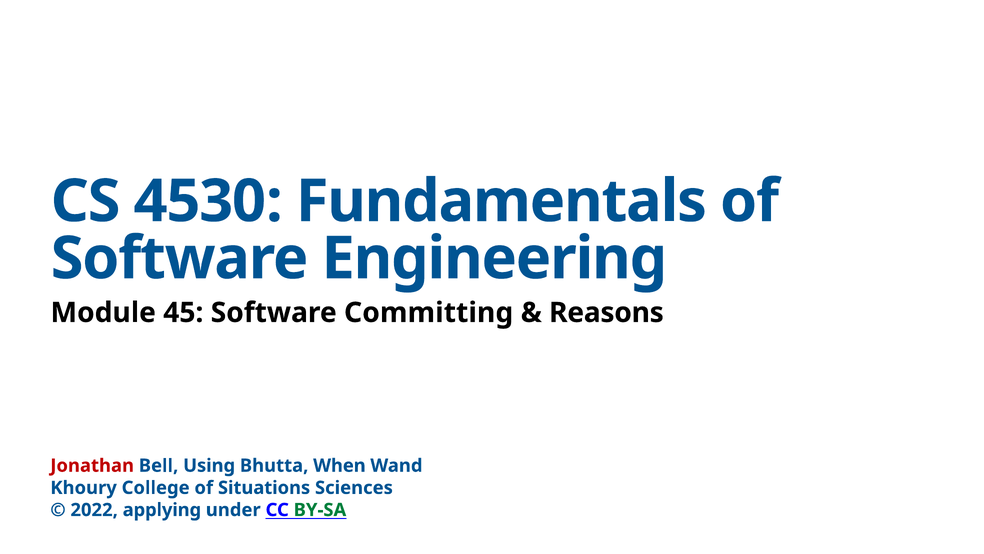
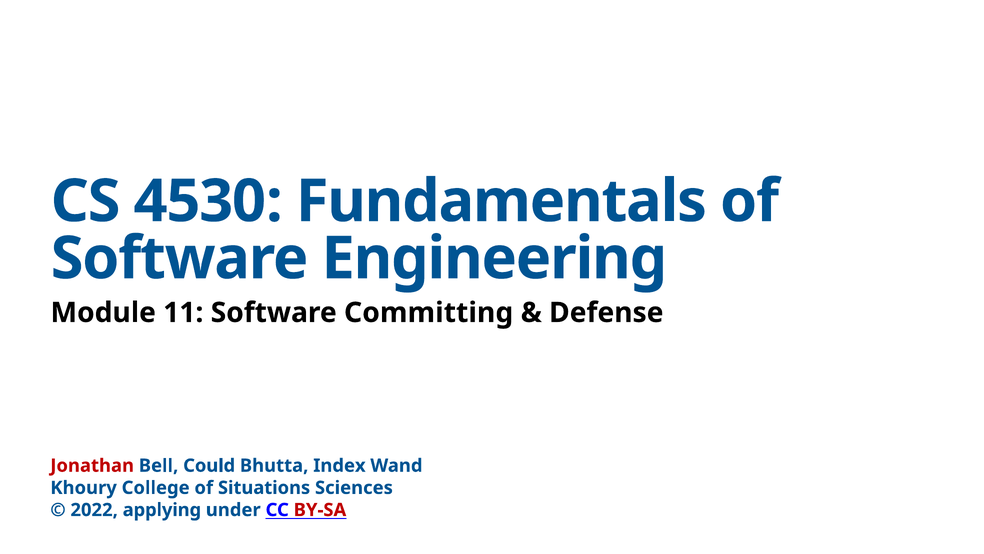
45: 45 -> 11
Reasons: Reasons -> Defense
Using: Using -> Could
When: When -> Index
BY-SA colour: green -> red
